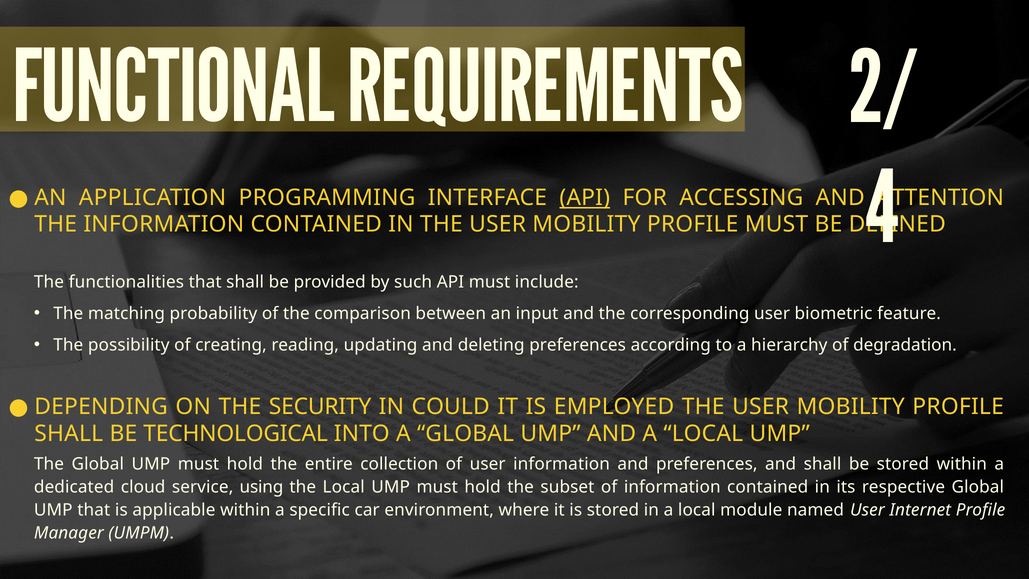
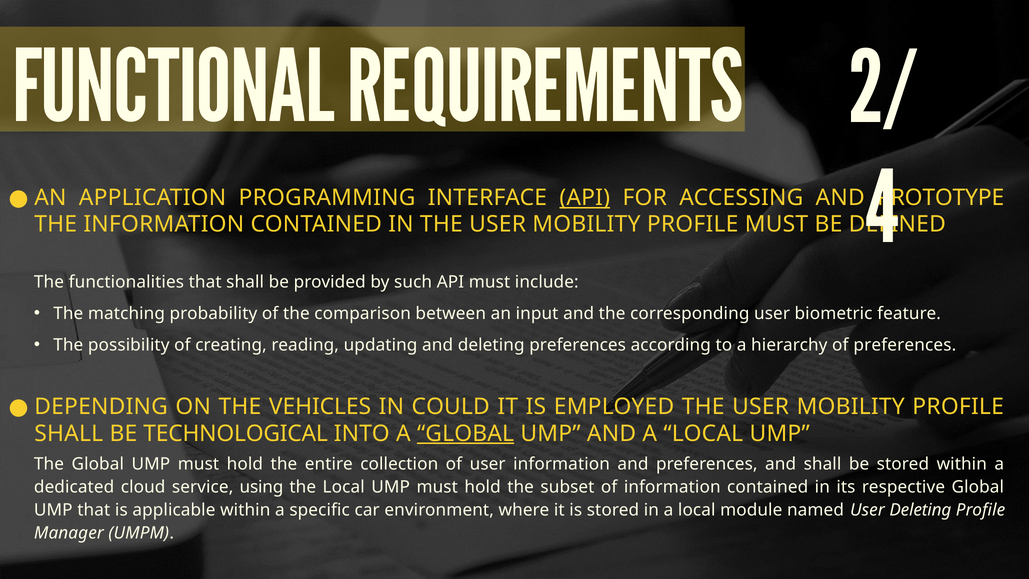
ATTENTION: ATTENTION -> PROTOTYPE
of degradation: degradation -> preferences
SECURITY: SECURITY -> VEHICLES
GLOBAL at (466, 433) underline: none -> present
User Internet: Internet -> Deleting
